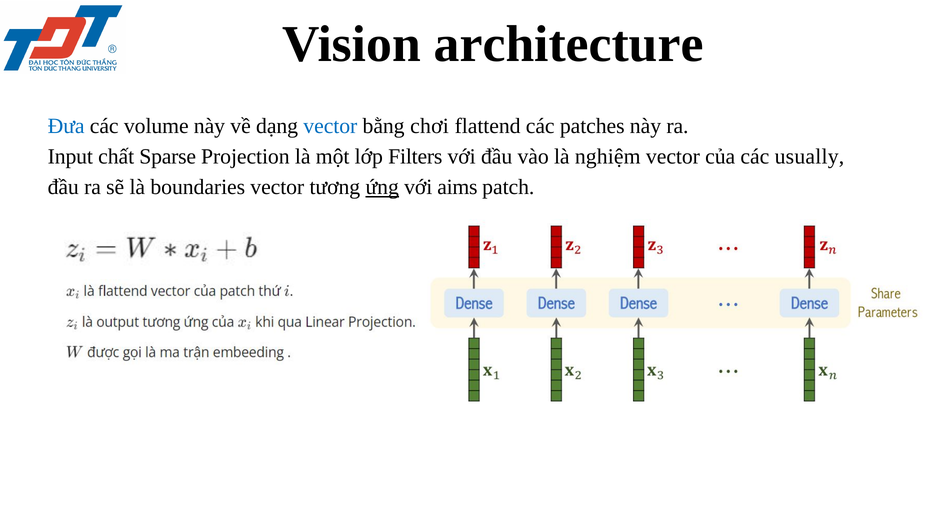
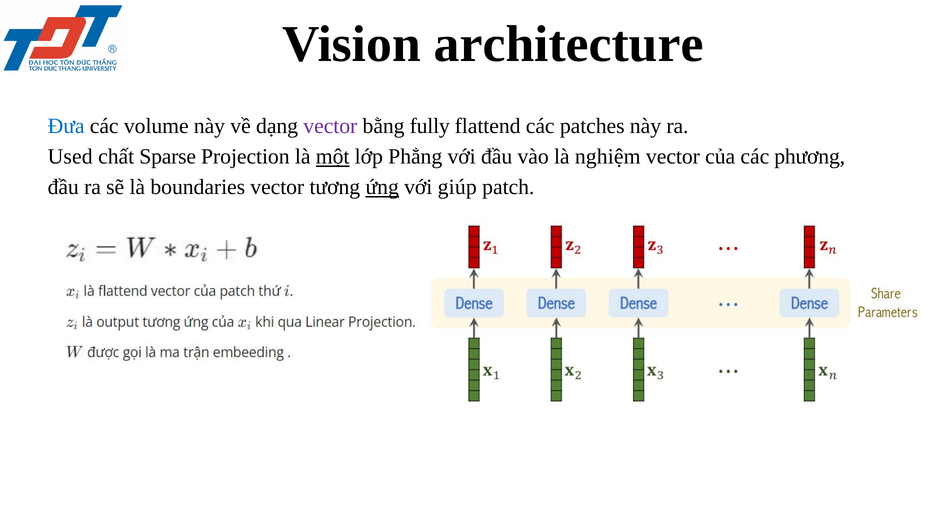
vector at (330, 126) colour: blue -> purple
chơi: chơi -> fully
Input: Input -> Used
một underline: none -> present
Filters: Filters -> Phẳng
usually: usually -> phương
aims: aims -> giúp
